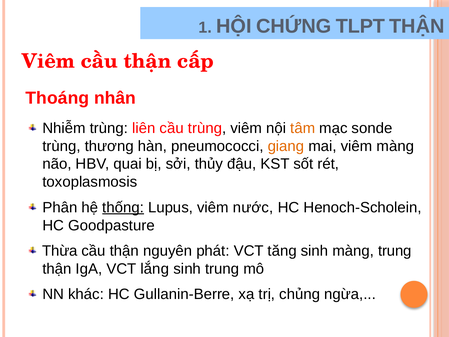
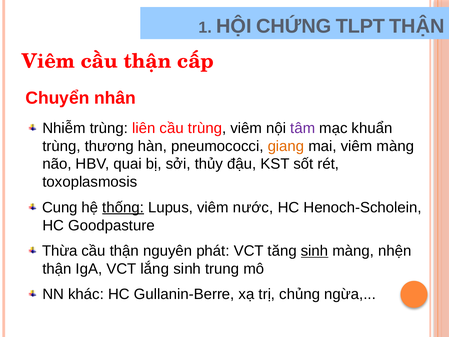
Thoáng: Thoáng -> Chuyển
tâm colour: orange -> purple
sonde: sonde -> khuẩn
Phân: Phân -> Cung
sinh at (315, 251) underline: none -> present
màng trung: trung -> nhện
